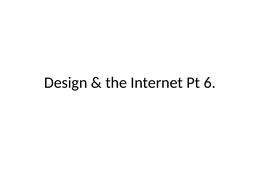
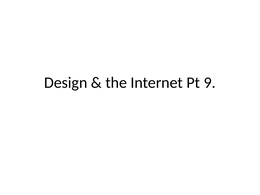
6: 6 -> 9
